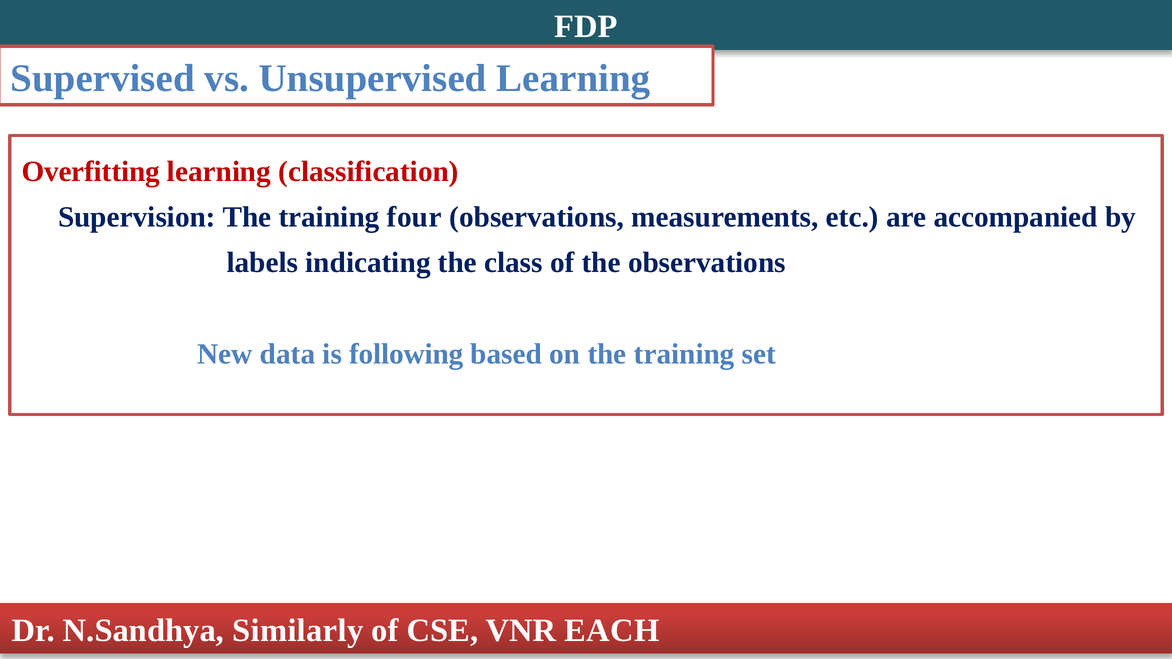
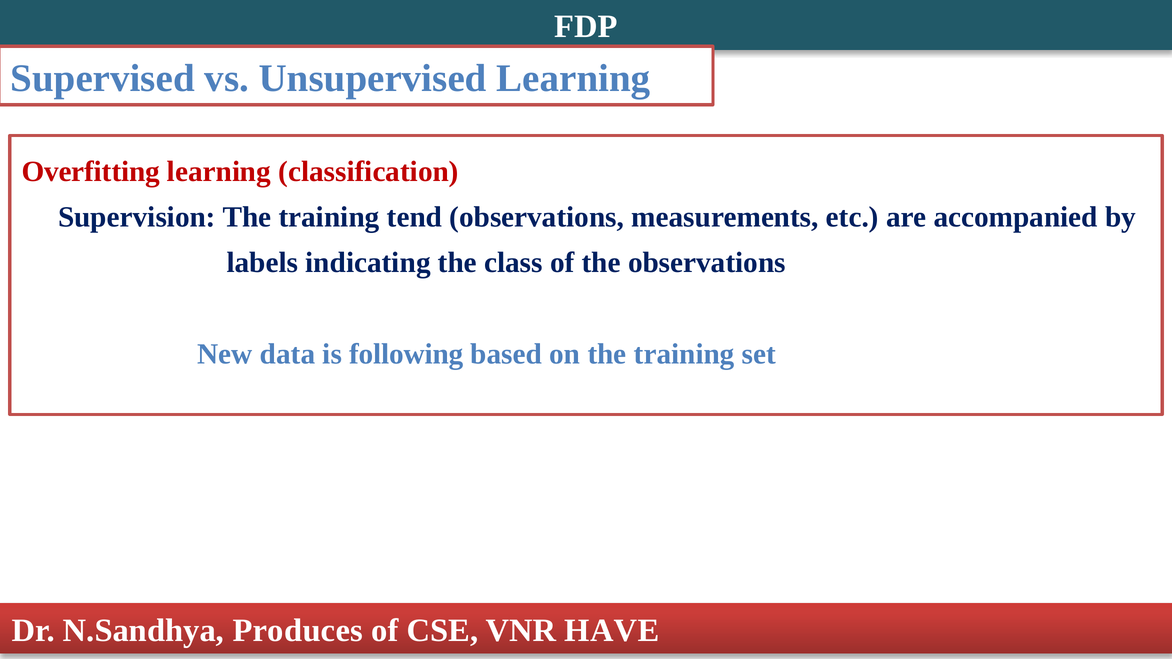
four: four -> tend
Similarly: Similarly -> Produces
EACH: EACH -> HAVE
